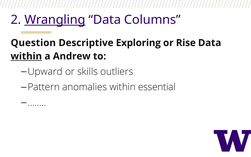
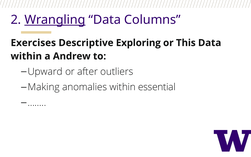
Question: Question -> Exercises
Rise: Rise -> This
within at (26, 56) underline: present -> none
skills: skills -> after
Pattern: Pattern -> Making
